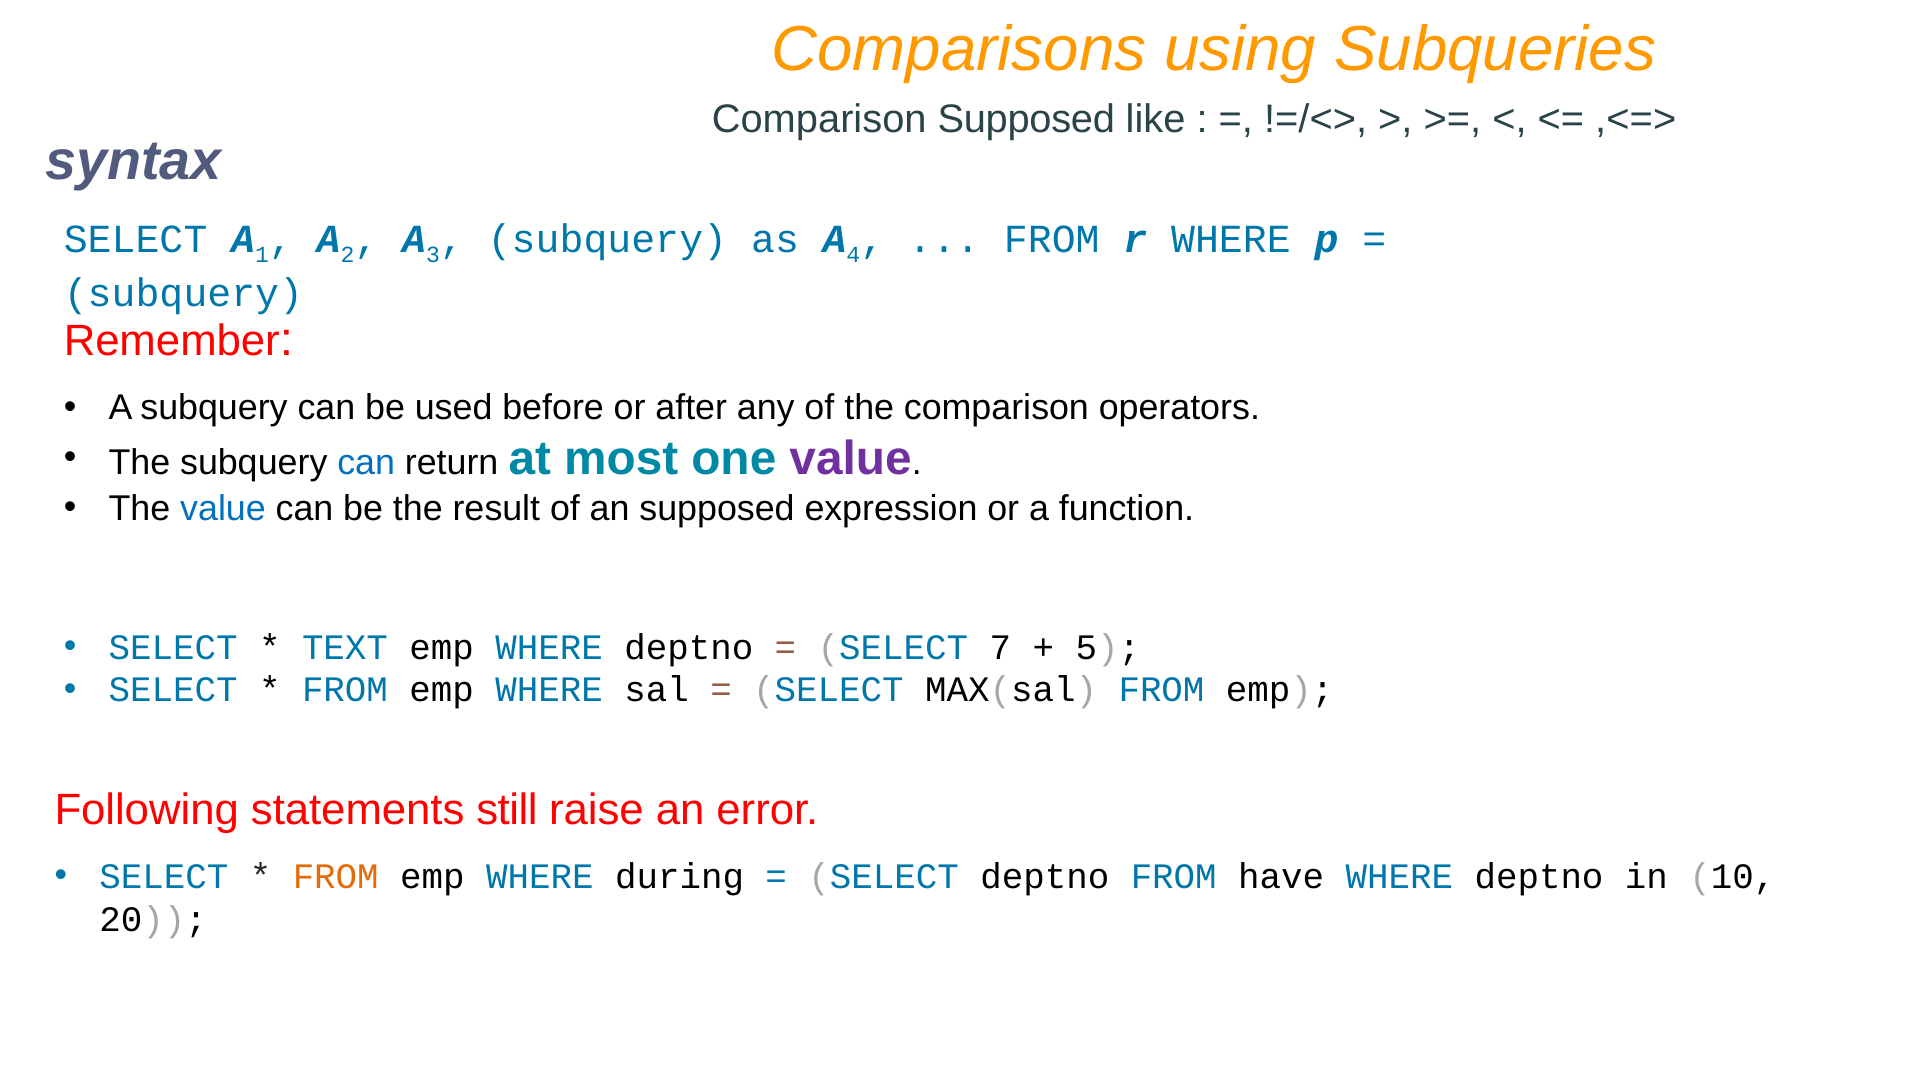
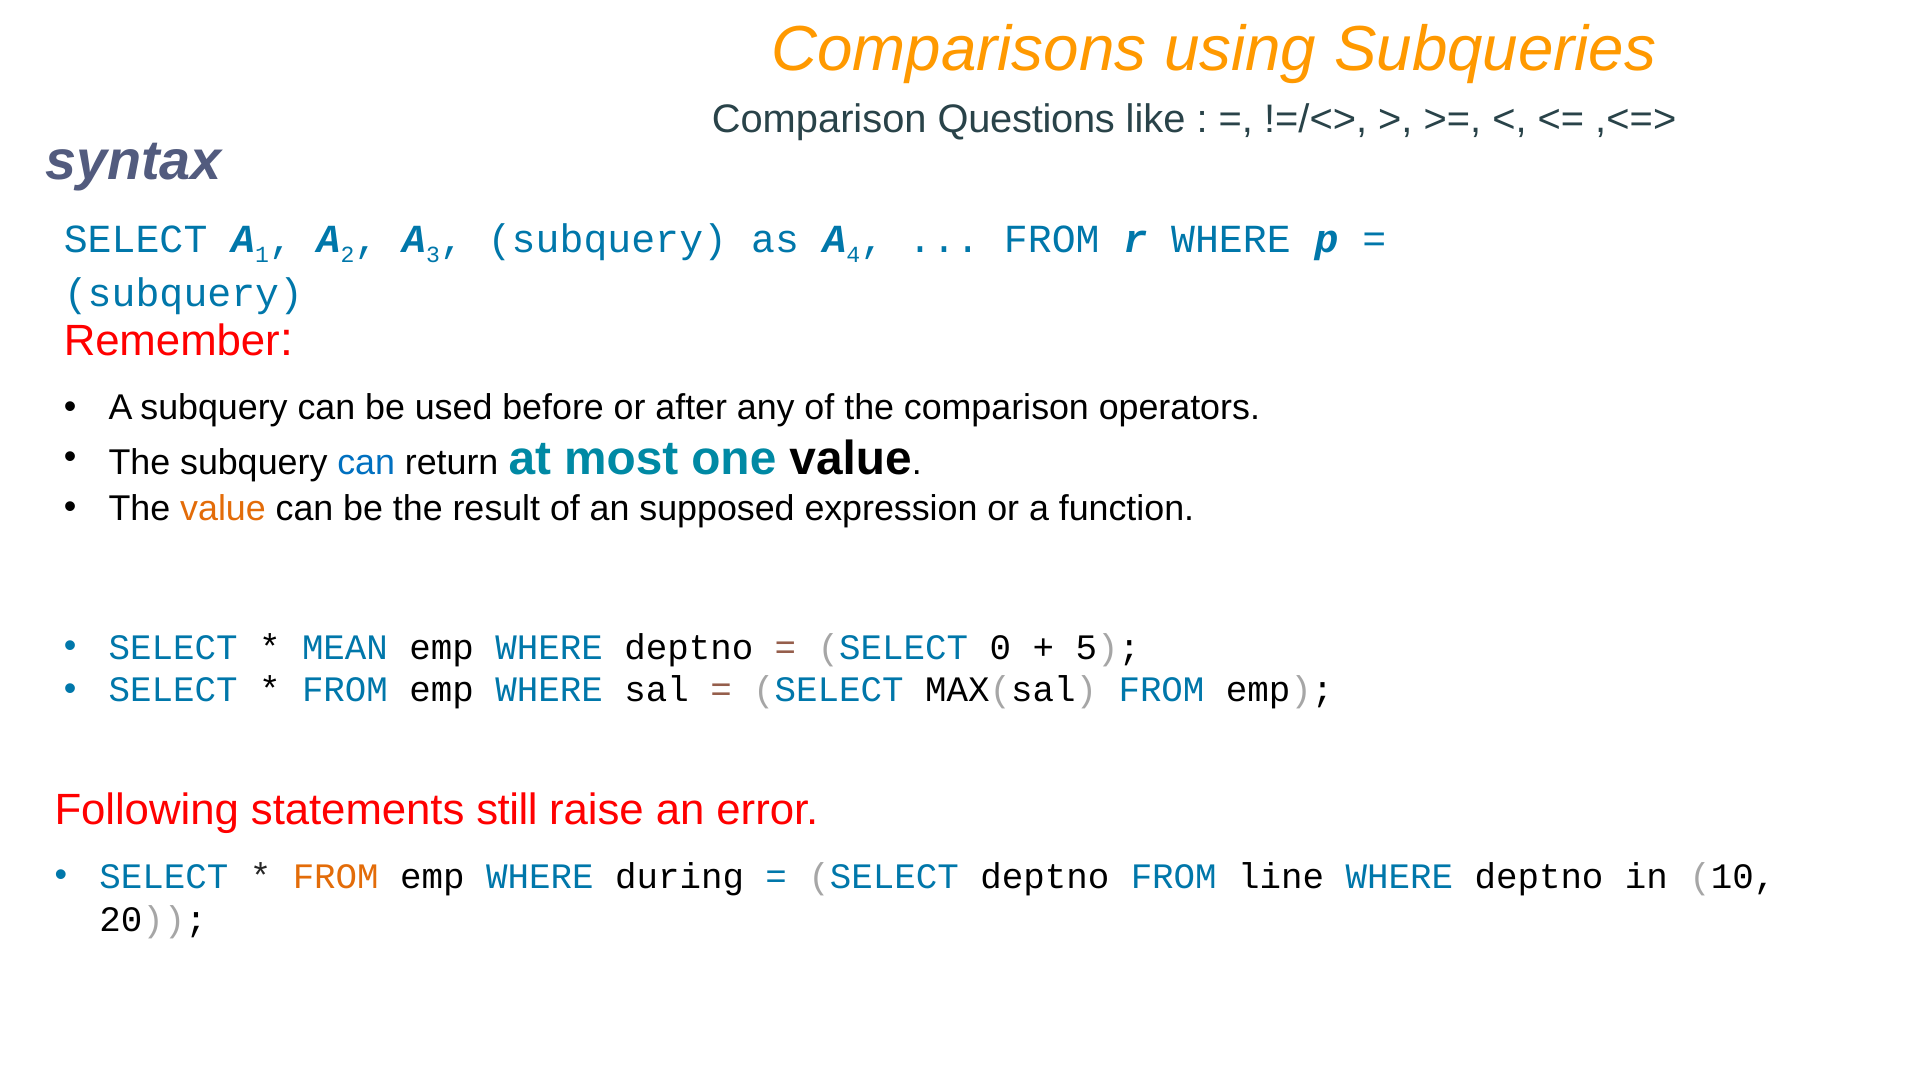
Comparison Supposed: Supposed -> Questions
value at (851, 459) colour: purple -> black
value at (223, 509) colour: blue -> orange
TEXT: TEXT -> MEAN
7: 7 -> 0
have: have -> line
